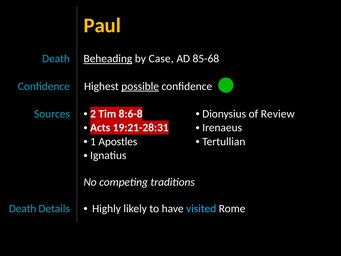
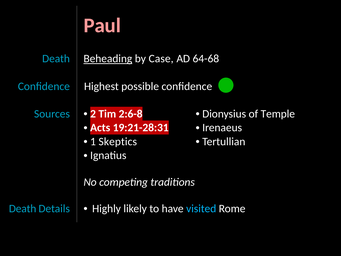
Paul colour: yellow -> pink
85-68: 85-68 -> 64-68
possible underline: present -> none
Review: Review -> Temple
8:6-8: 8:6-8 -> 2:6-8
Apostles: Apostles -> Skeptics
